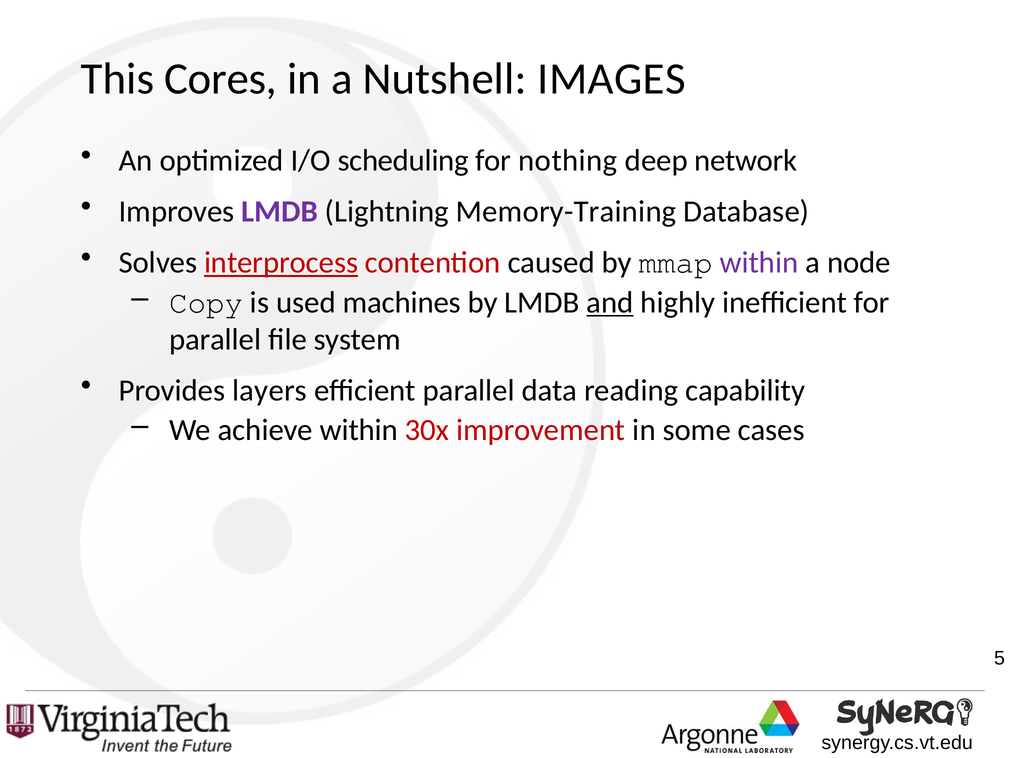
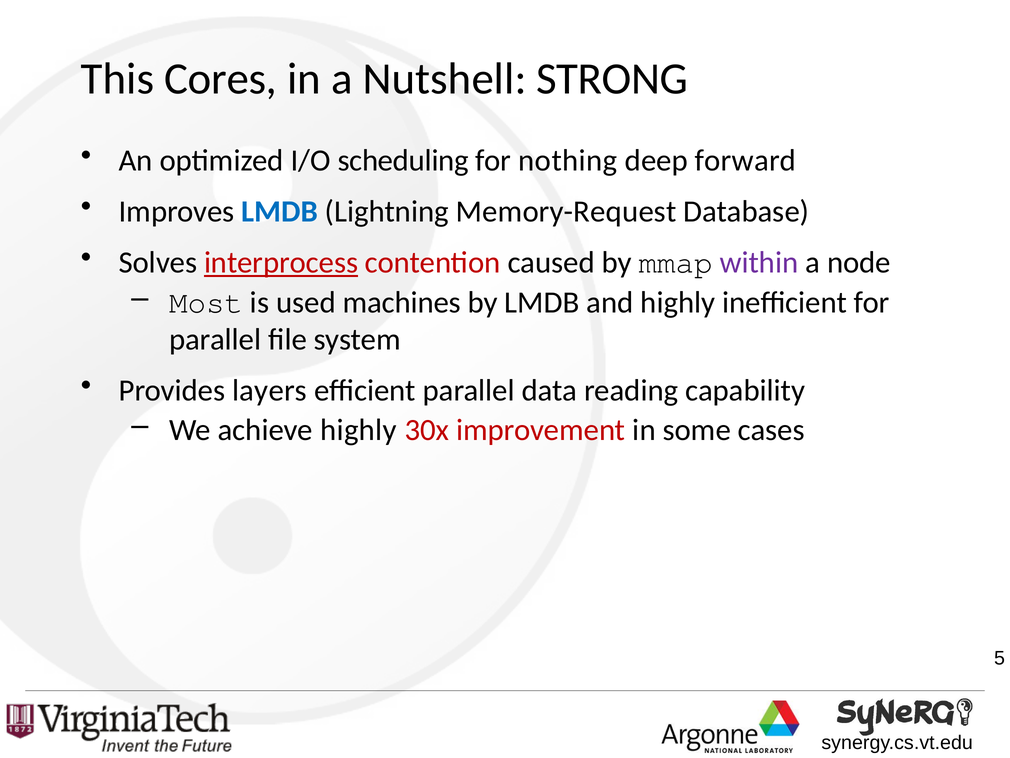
IMAGES: IMAGES -> STRONG
network: network -> forward
LMDB at (280, 211) colour: purple -> blue
Memory-Training: Memory-Training -> Memory-Request
Copy: Copy -> Most
and underline: present -> none
achieve within: within -> highly
